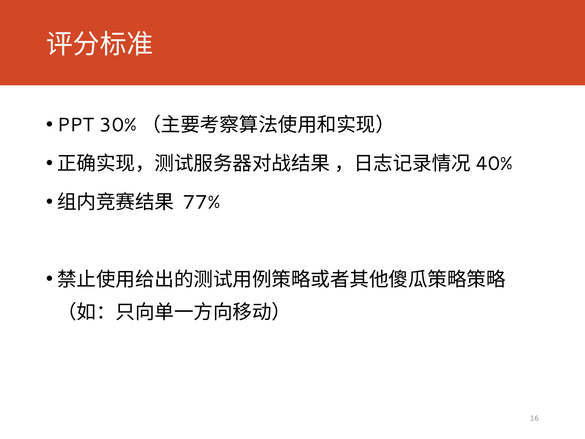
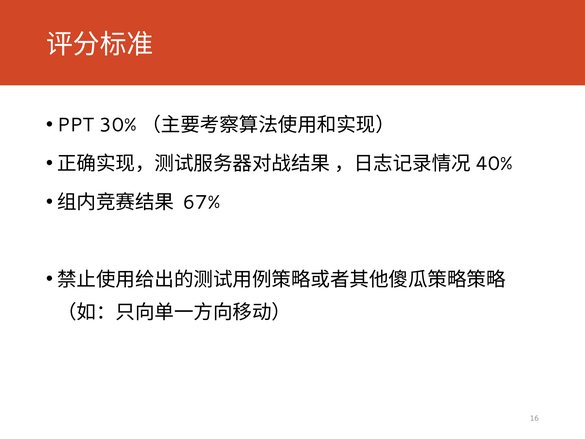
77%: 77% -> 67%
